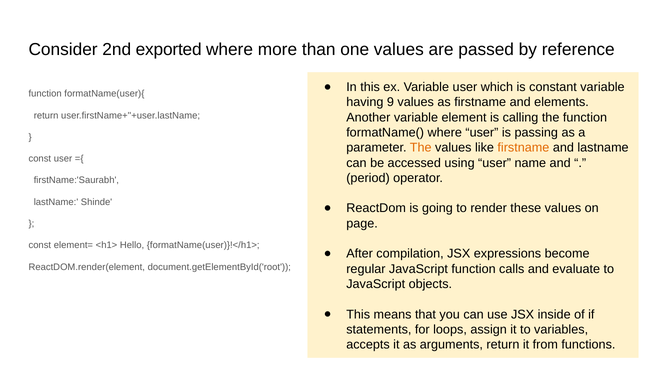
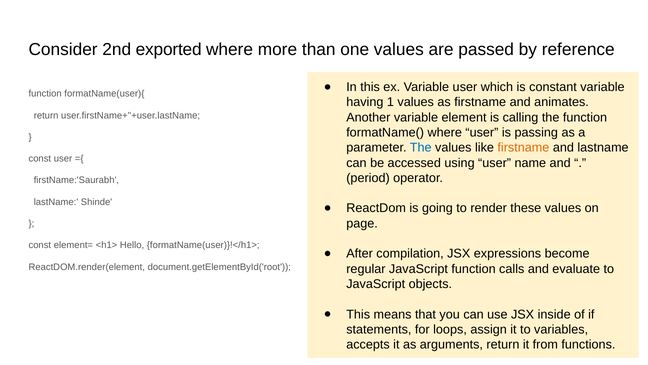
9: 9 -> 1
elements: elements -> animates
The at (421, 148) colour: orange -> blue
